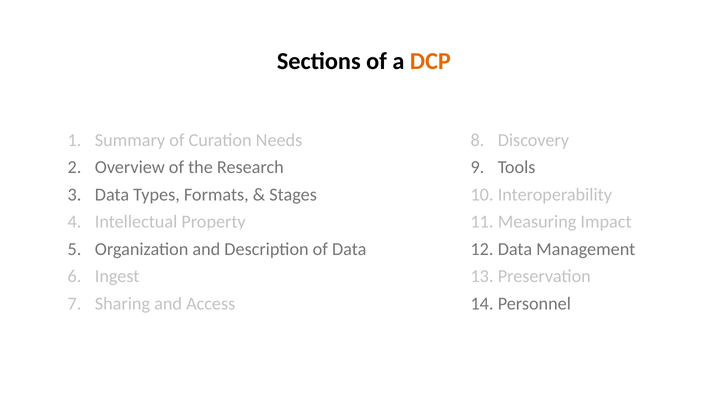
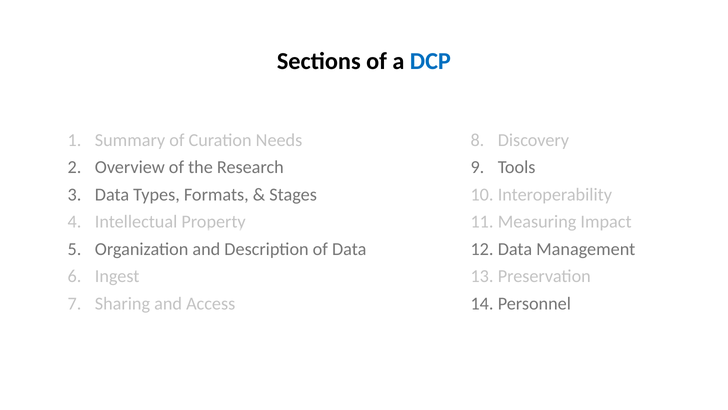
DCP colour: orange -> blue
